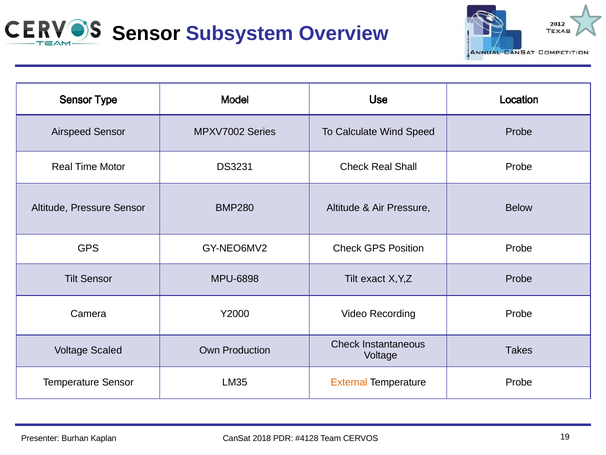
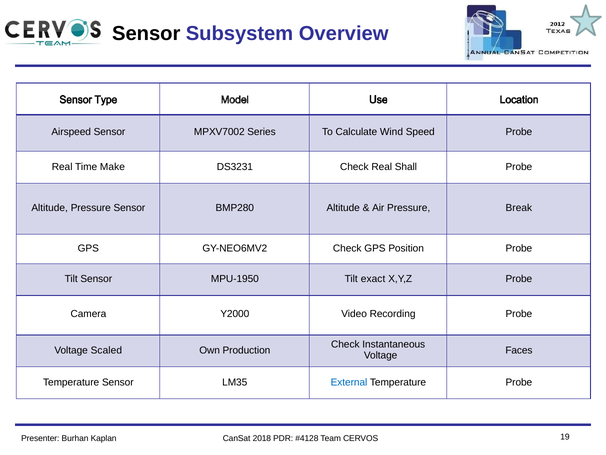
Motor: Motor -> Make
Below: Below -> Break
MPU-6898: MPU-6898 -> MPU-1950
Takes: Takes -> Faces
External colour: orange -> blue
